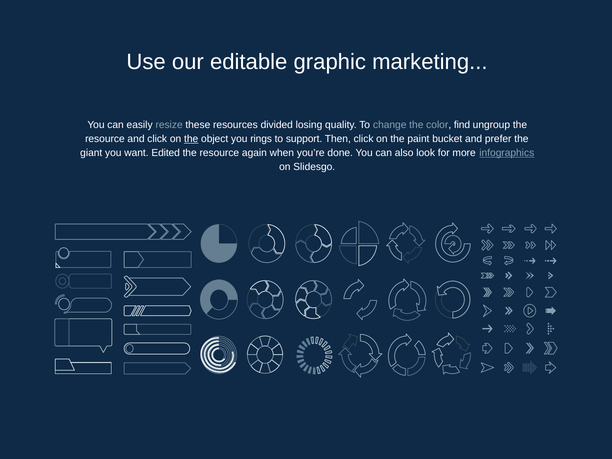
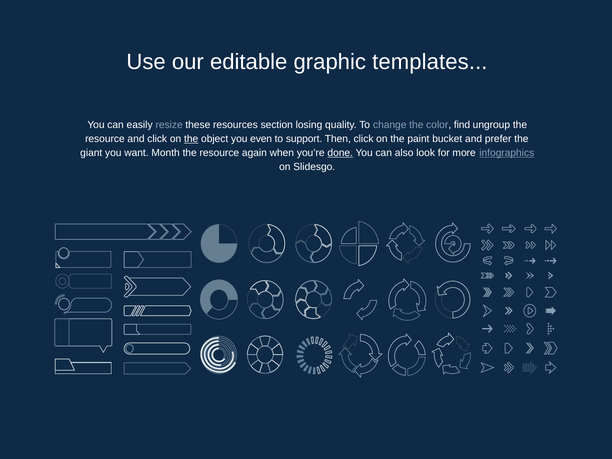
marketing: marketing -> templates
divided: divided -> section
rings: rings -> even
Edited: Edited -> Month
done underline: none -> present
